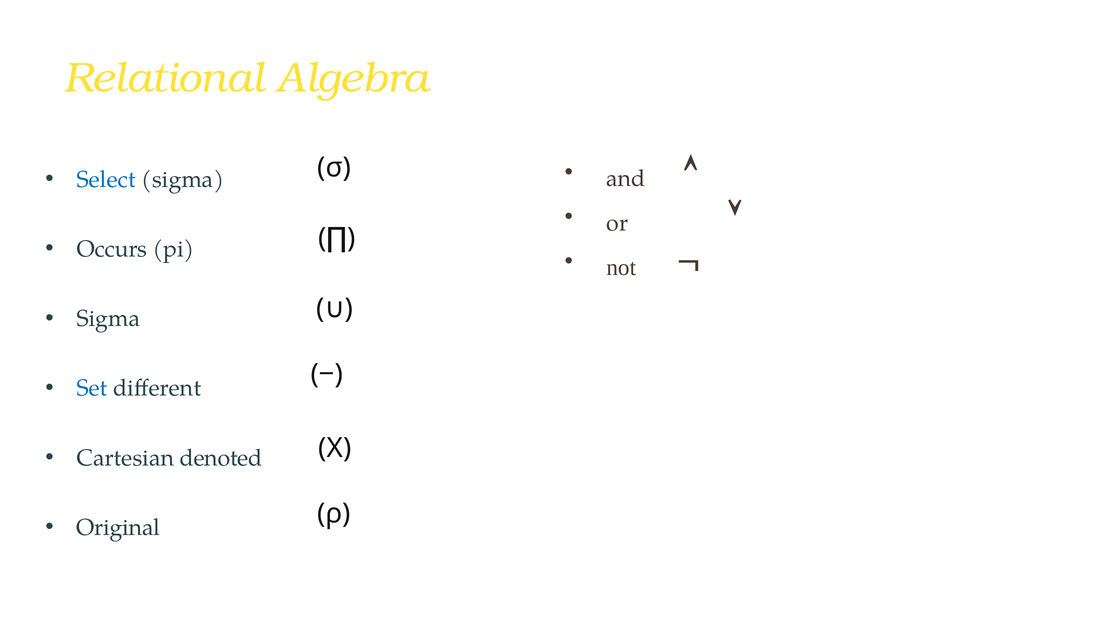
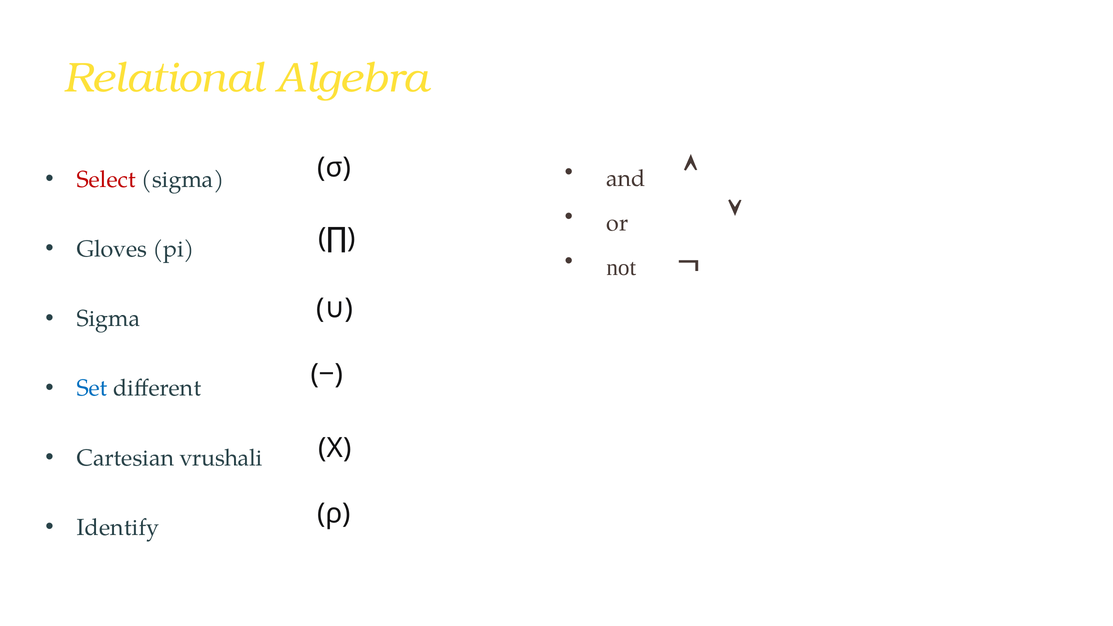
Select colour: blue -> red
Occurs: Occurs -> Gloves
denoted: denoted -> vrushali
Original: Original -> Identify
